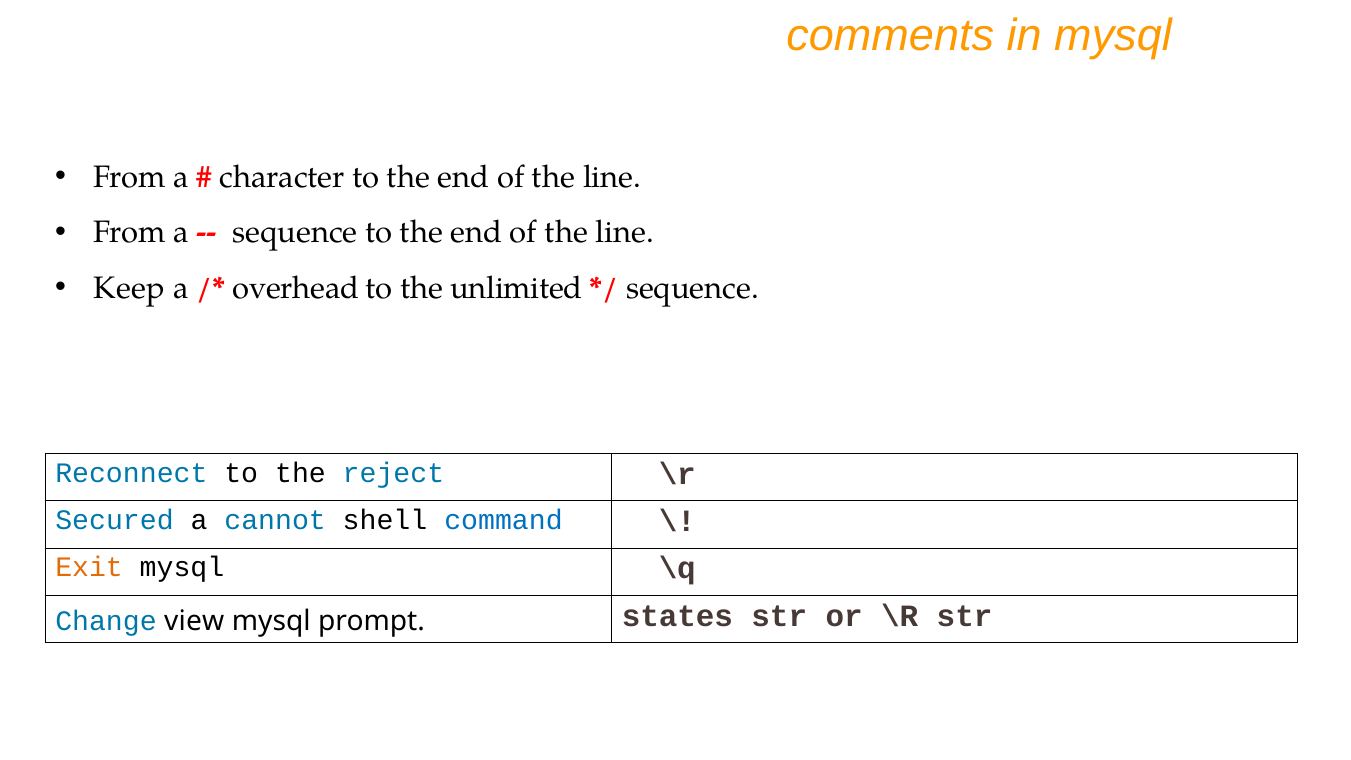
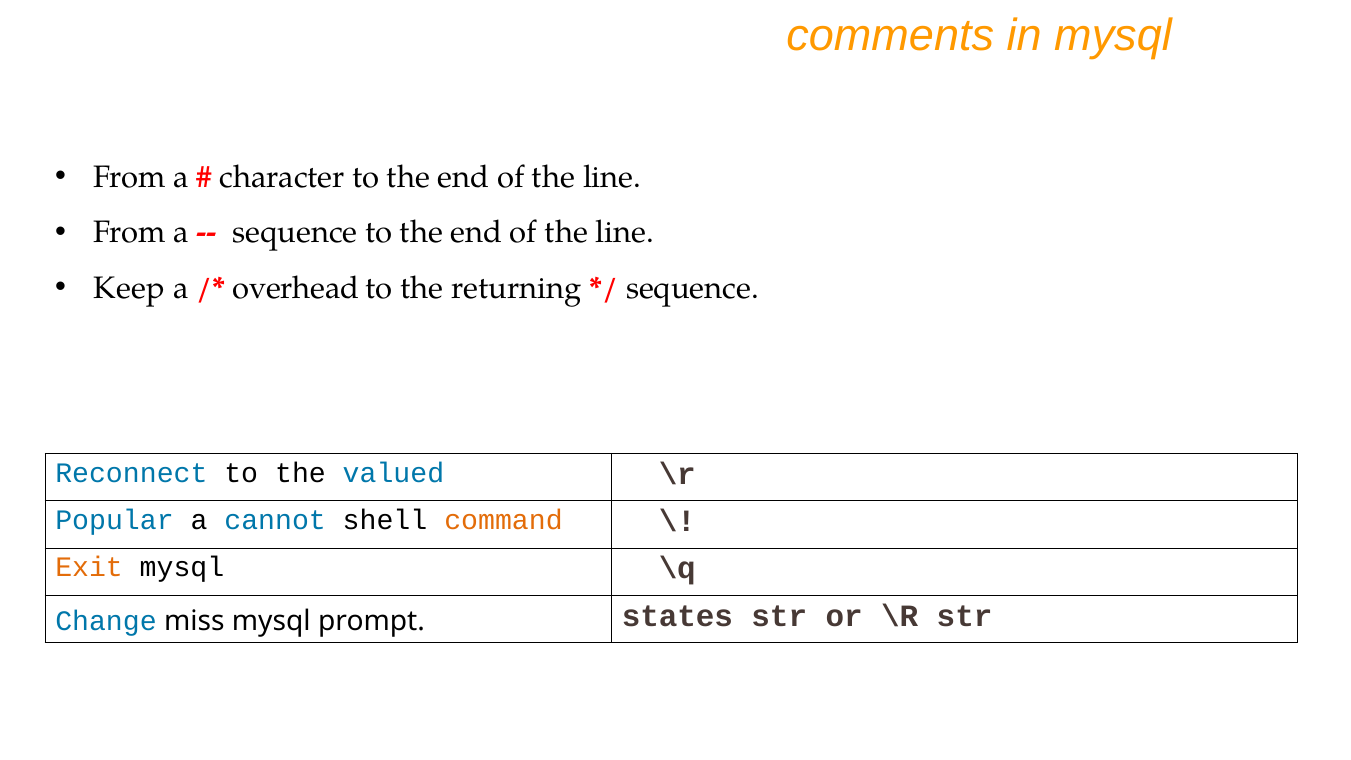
unlimited: unlimited -> returning
reject: reject -> valued
Secured: Secured -> Popular
command colour: blue -> orange
view: view -> miss
